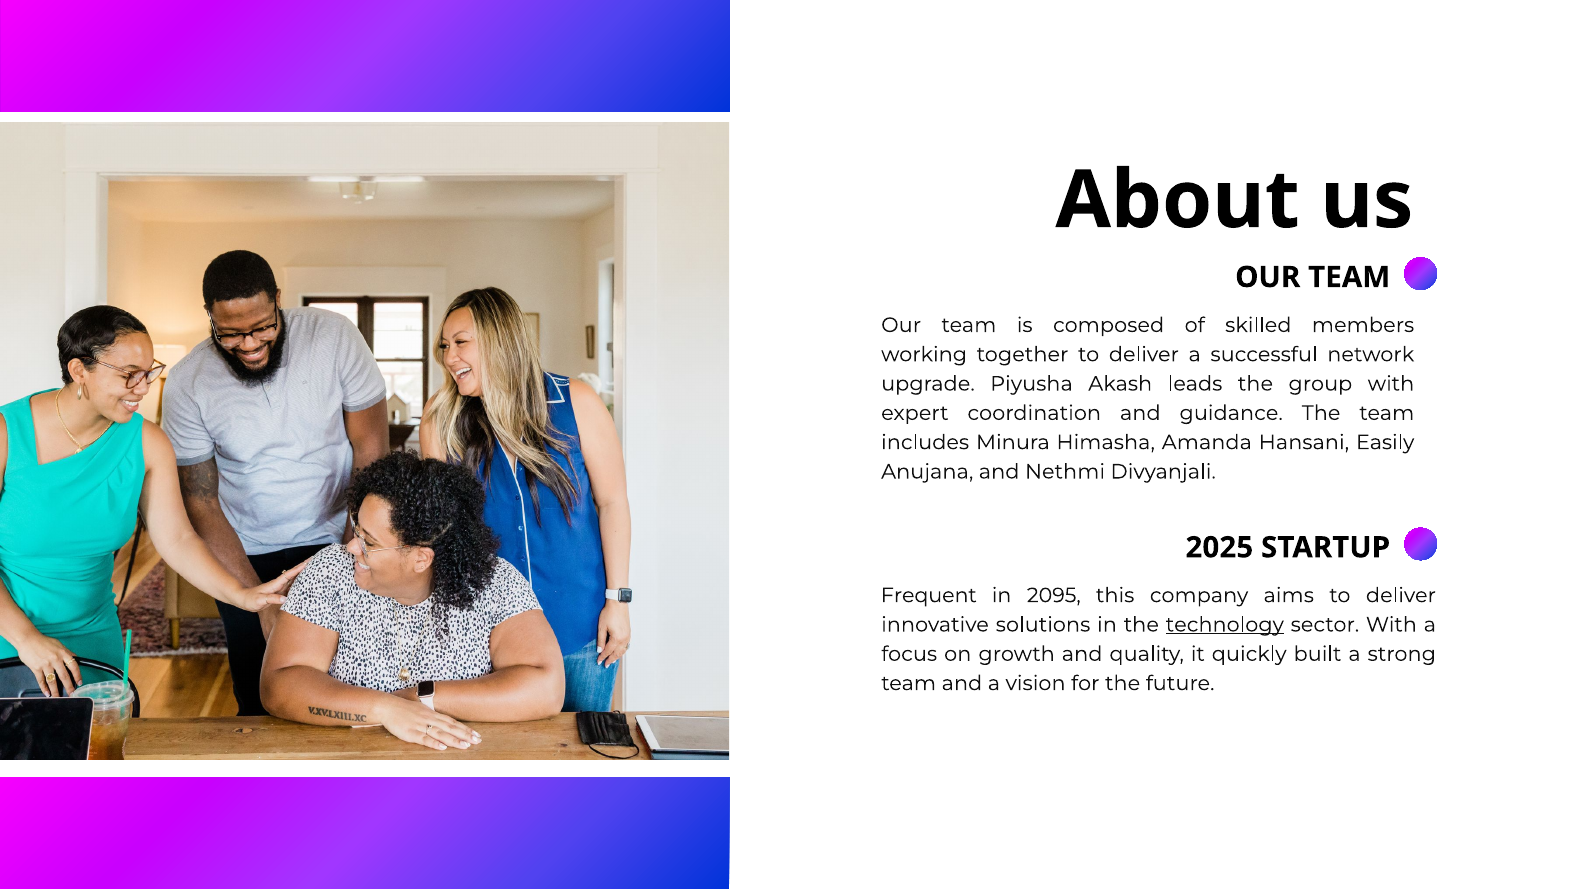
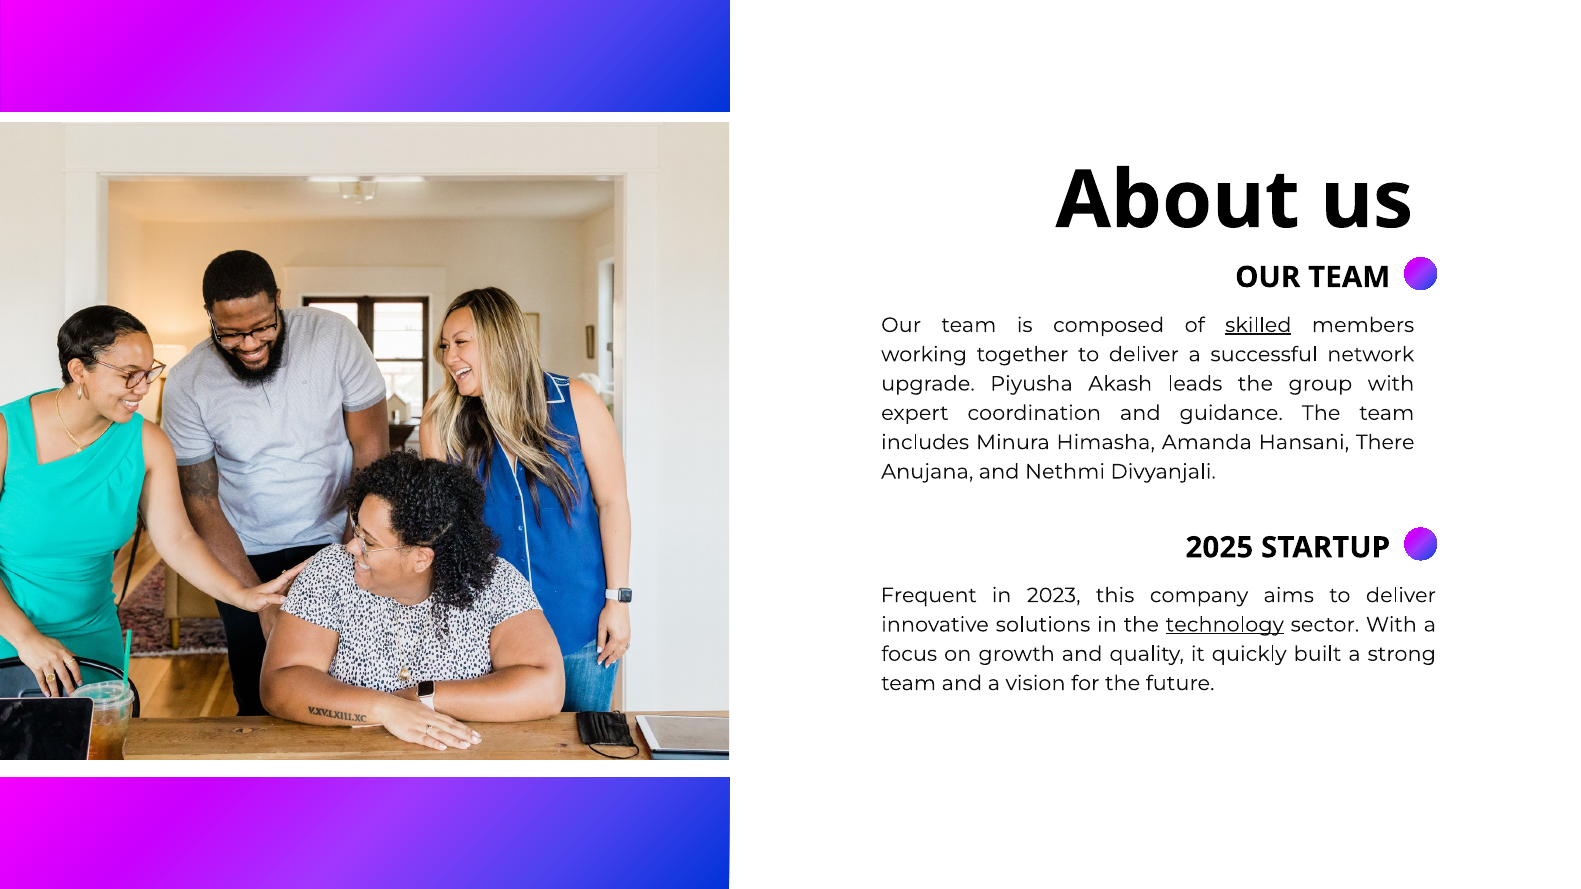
skilled underline: none -> present
Easily: Easily -> There
2095: 2095 -> 2023
